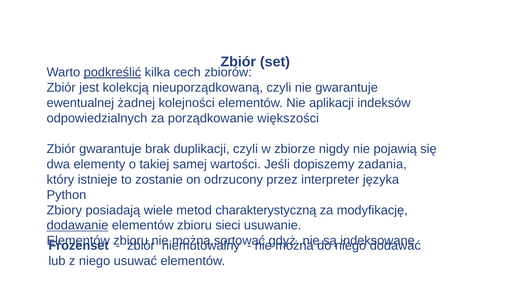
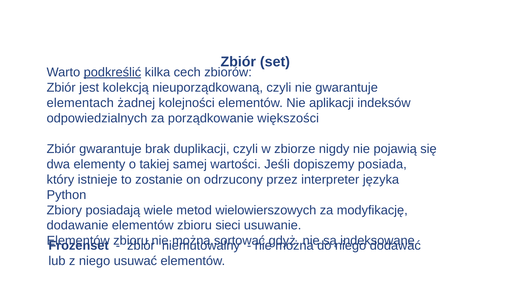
ewentualnej: ewentualnej -> elementach
zadania: zadania -> posiada
charakterystyczną: charakterystyczną -> wielowierszowych
dodawanie underline: present -> none
